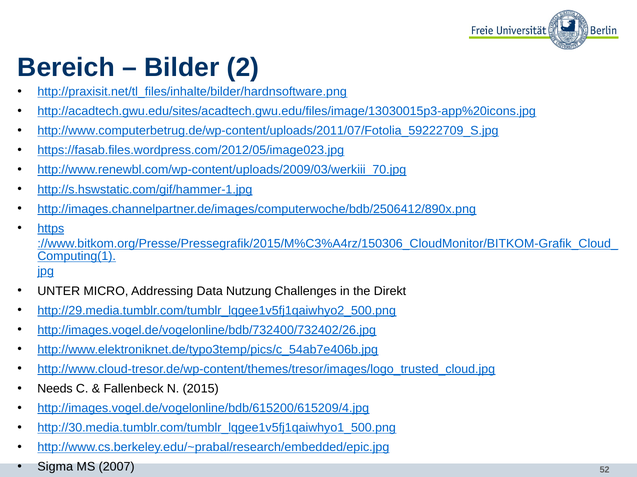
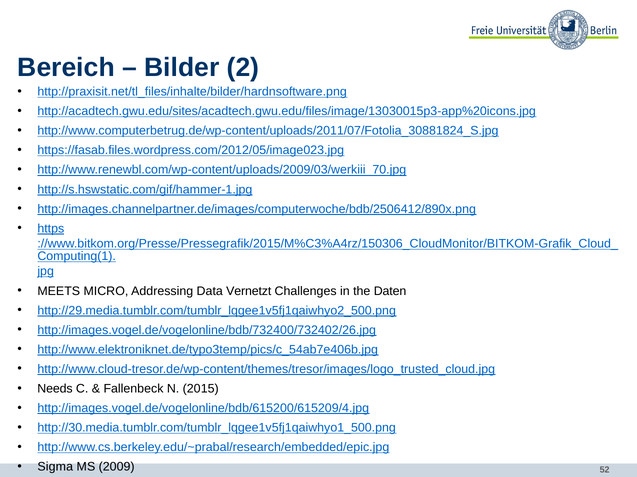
http://www.computerbetrug.de/wp-content/uploads/2011/07/Fotolia_59222709_S.jpg: http://www.computerbetrug.de/wp-content/uploads/2011/07/Fotolia_59222709_S.jpg -> http://www.computerbetrug.de/wp-content/uploads/2011/07/Fotolia_30881824_S.jpg
UNTER: UNTER -> MEETS
Nutzung: Nutzung -> Vernetzt
Direkt: Direkt -> Daten
2007: 2007 -> 2009
